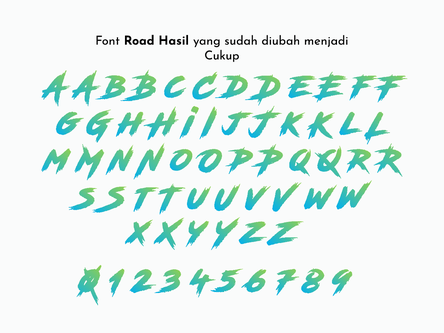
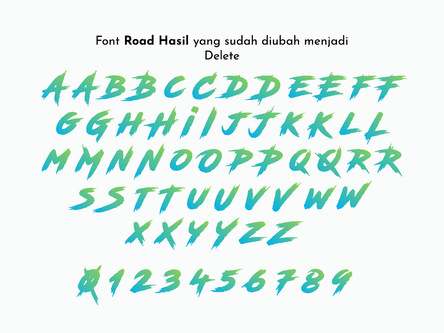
Cukup: Cukup -> Delete
